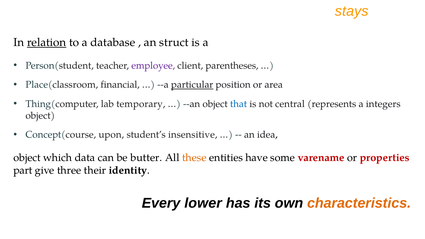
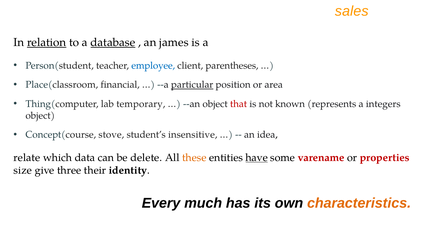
stays: stays -> sales
database underline: none -> present
struct: struct -> james
employee colour: purple -> blue
that colour: blue -> red
central: central -> known
upon: upon -> stove
object at (27, 158): object -> relate
butter: butter -> delete
have underline: none -> present
part: part -> size
lower: lower -> much
